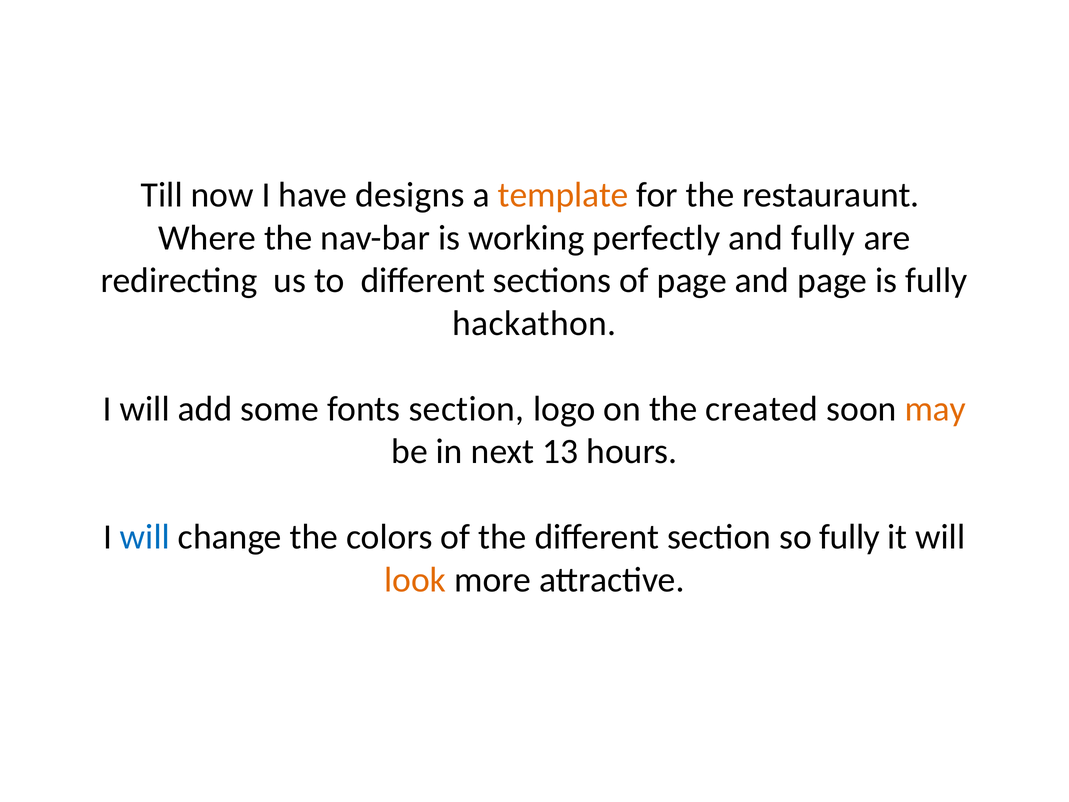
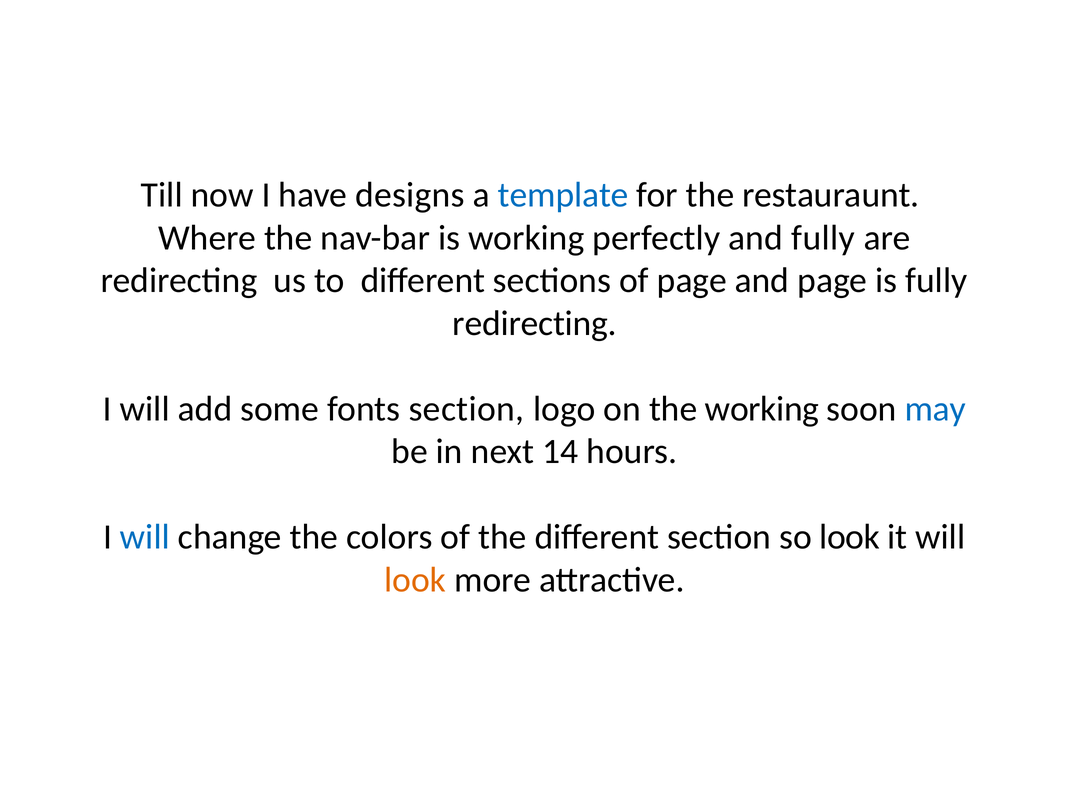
template colour: orange -> blue
hackathon at (534, 323): hackathon -> redirecting
the created: created -> working
may colour: orange -> blue
13: 13 -> 14
so fully: fully -> look
